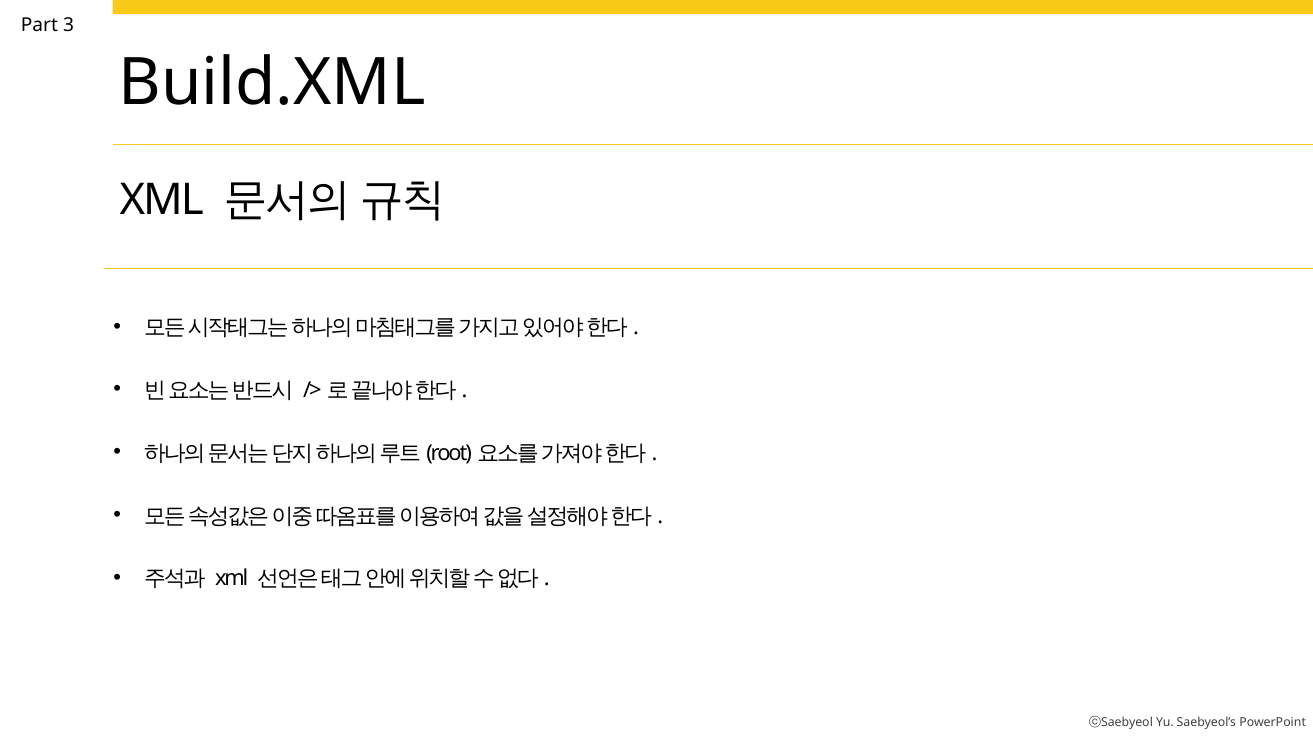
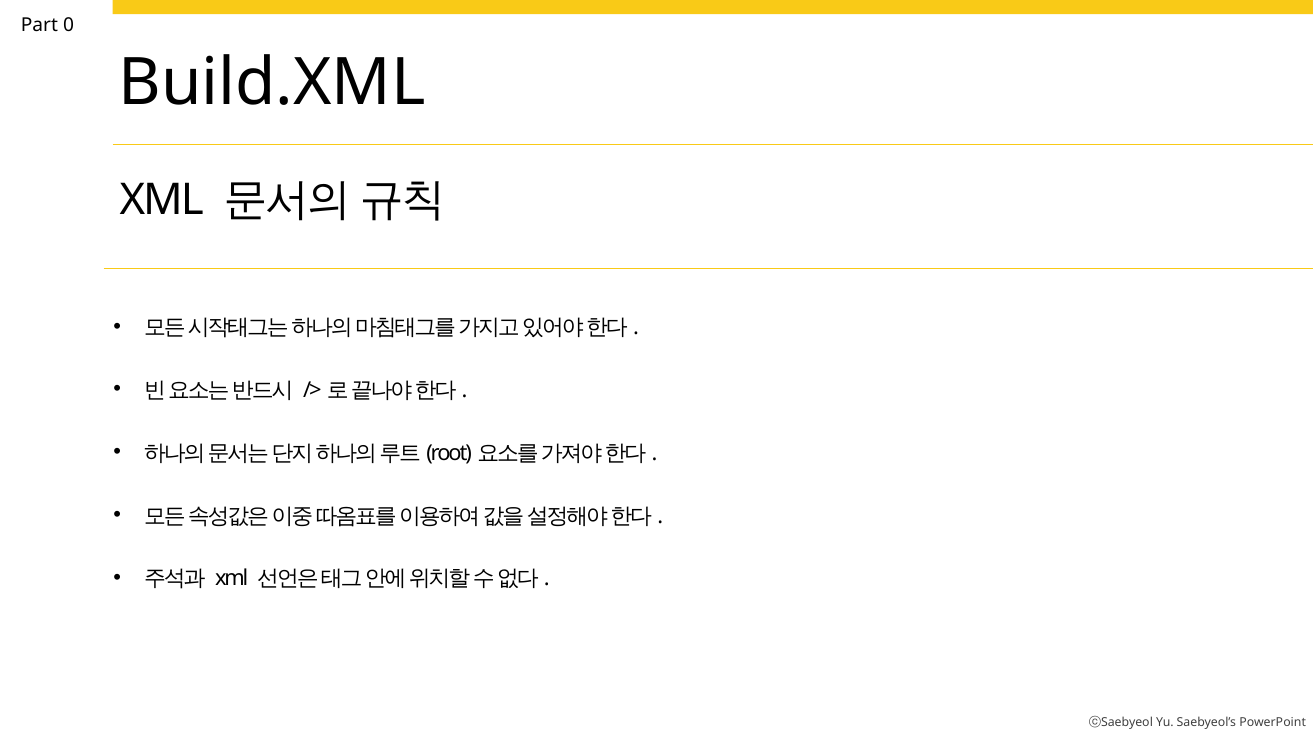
3: 3 -> 0
